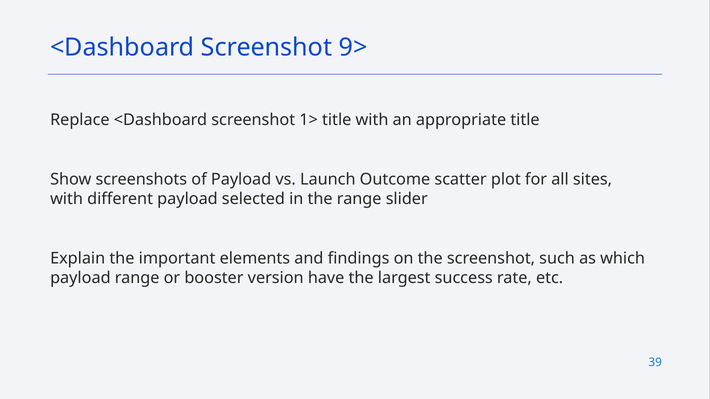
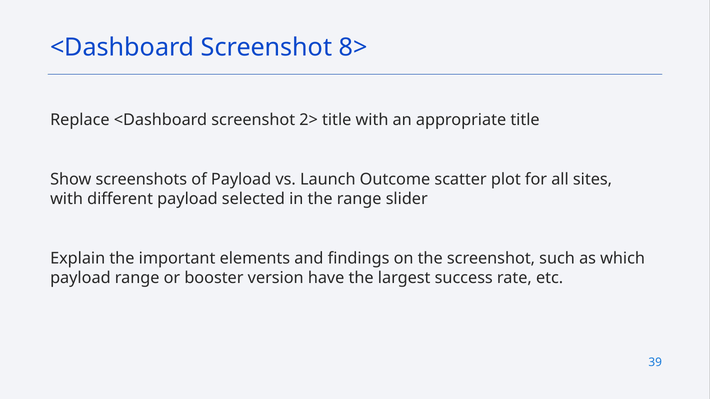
9>: 9> -> 8>
1>: 1> -> 2>
